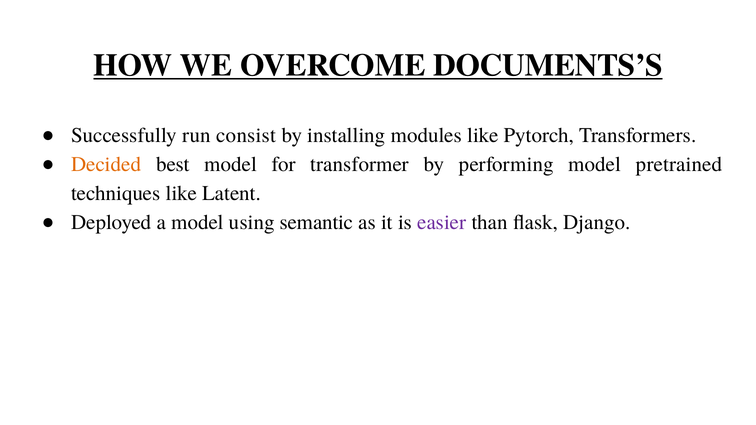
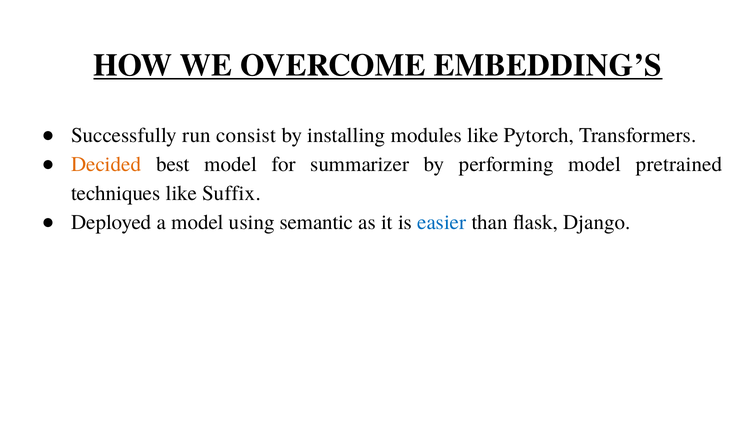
DOCUMENTS’S: DOCUMENTS’S -> EMBEDDING’S
transformer: transformer -> summarizer
Latent: Latent -> Suffix
easier colour: purple -> blue
